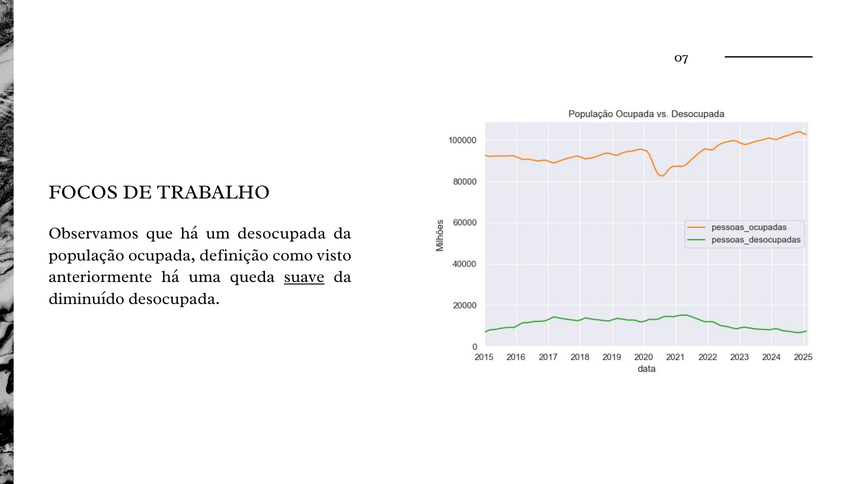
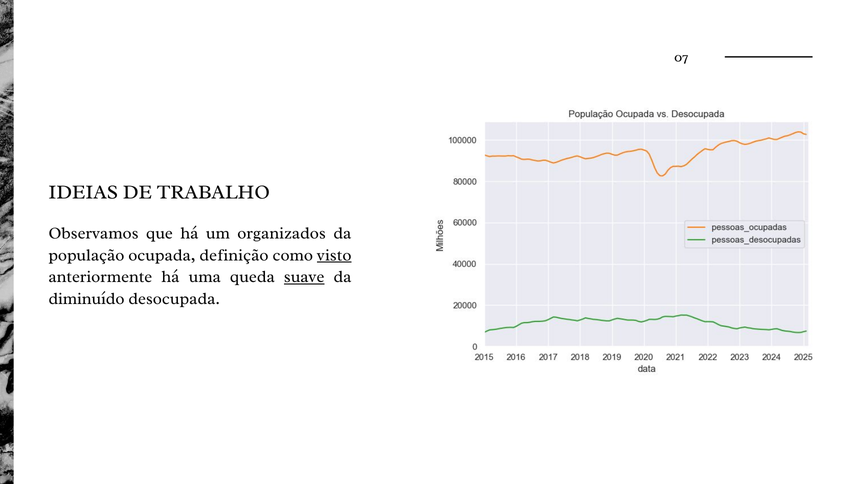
FOCOS: FOCOS -> IDEIAS
um desocupada: desocupada -> organizados
visto underline: none -> present
